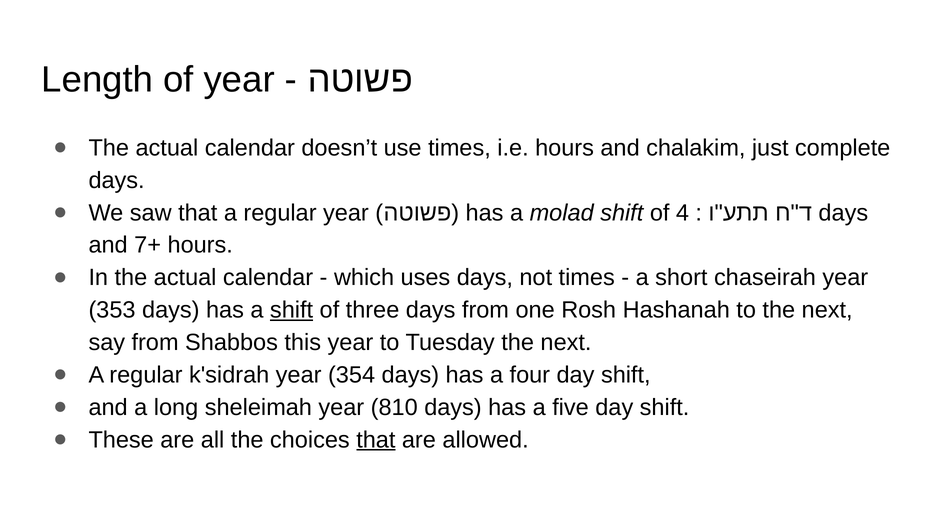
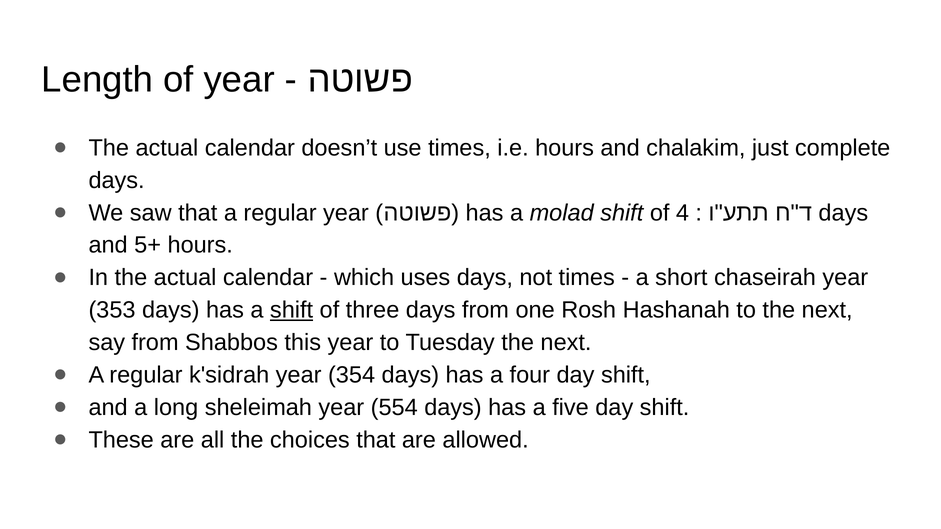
7+: 7+ -> 5+
810: 810 -> 554
that at (376, 440) underline: present -> none
